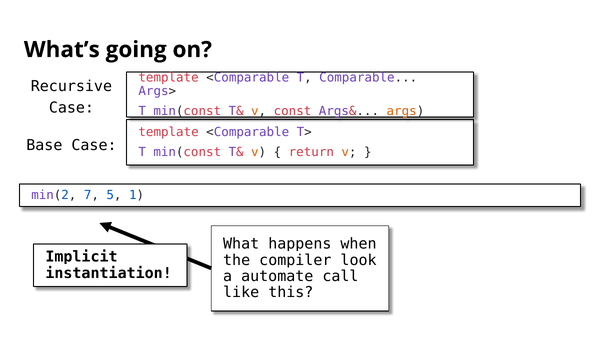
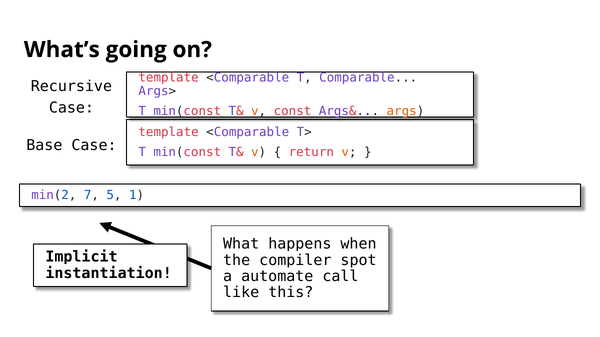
look: look -> spot
